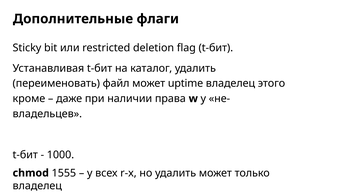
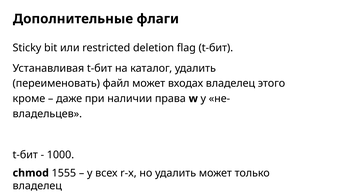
uptime: uptime -> входах
